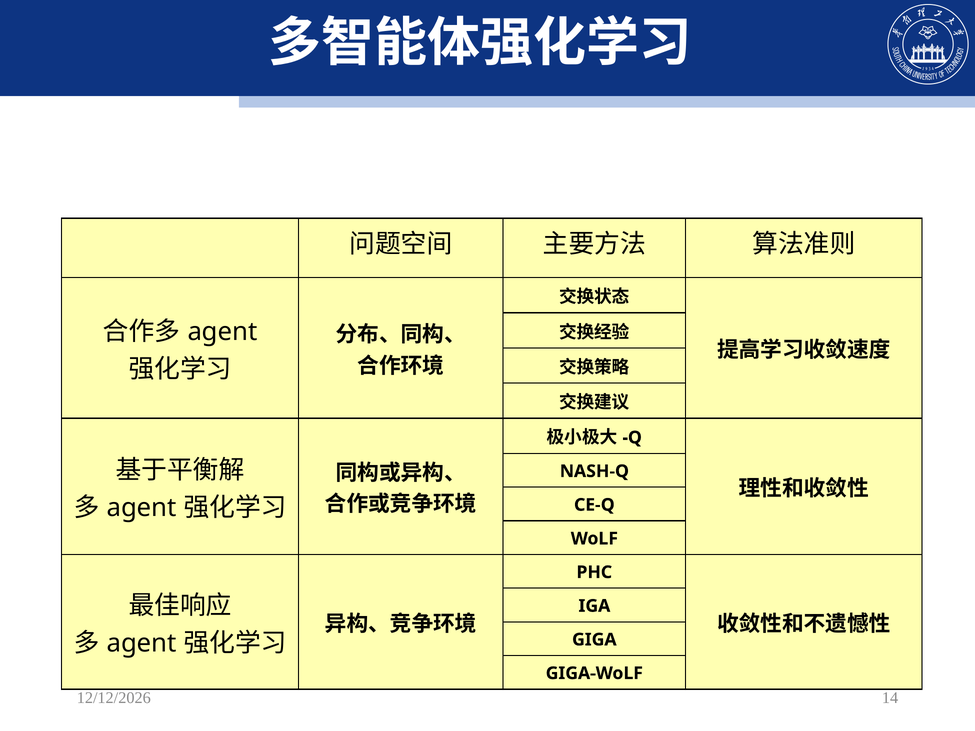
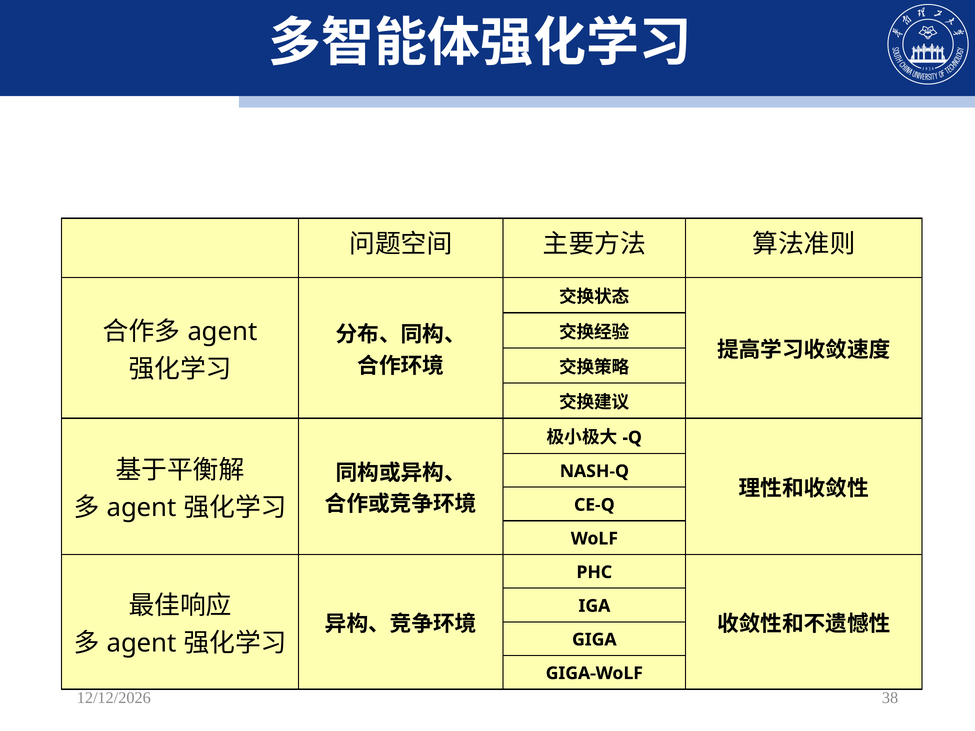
14: 14 -> 38
